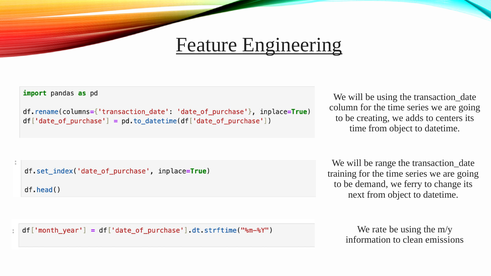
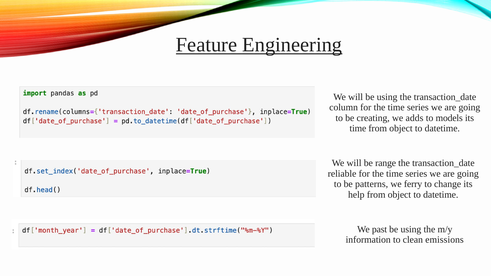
centers: centers -> models
training: training -> reliable
demand: demand -> patterns
next: next -> help
rate: rate -> past
